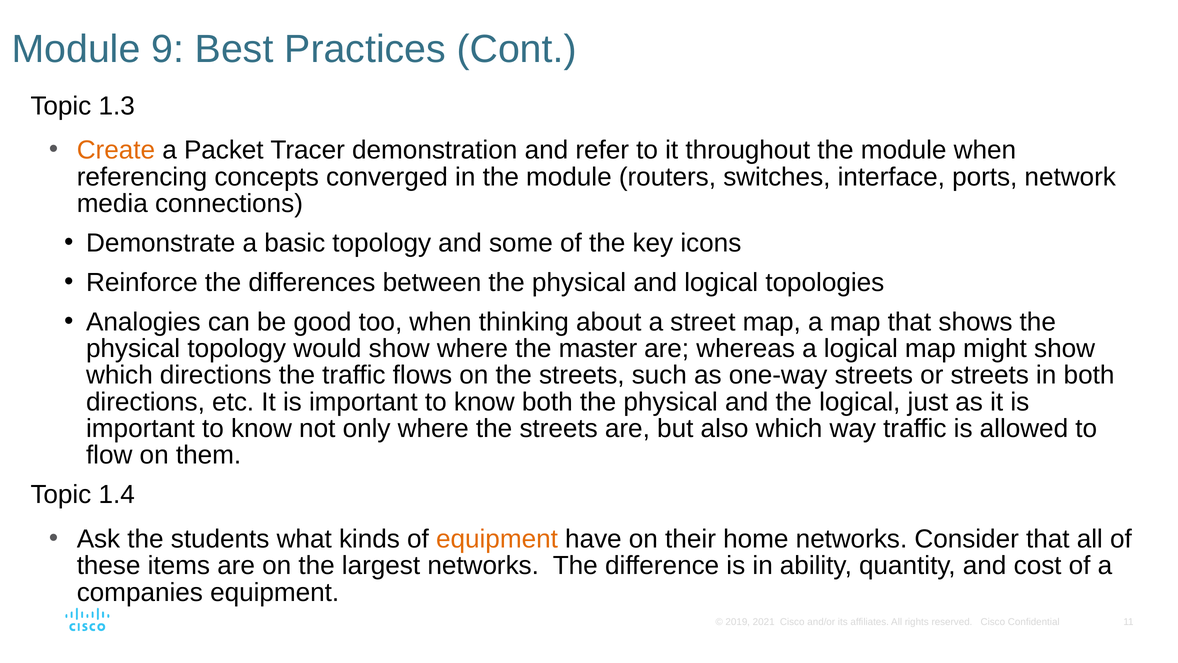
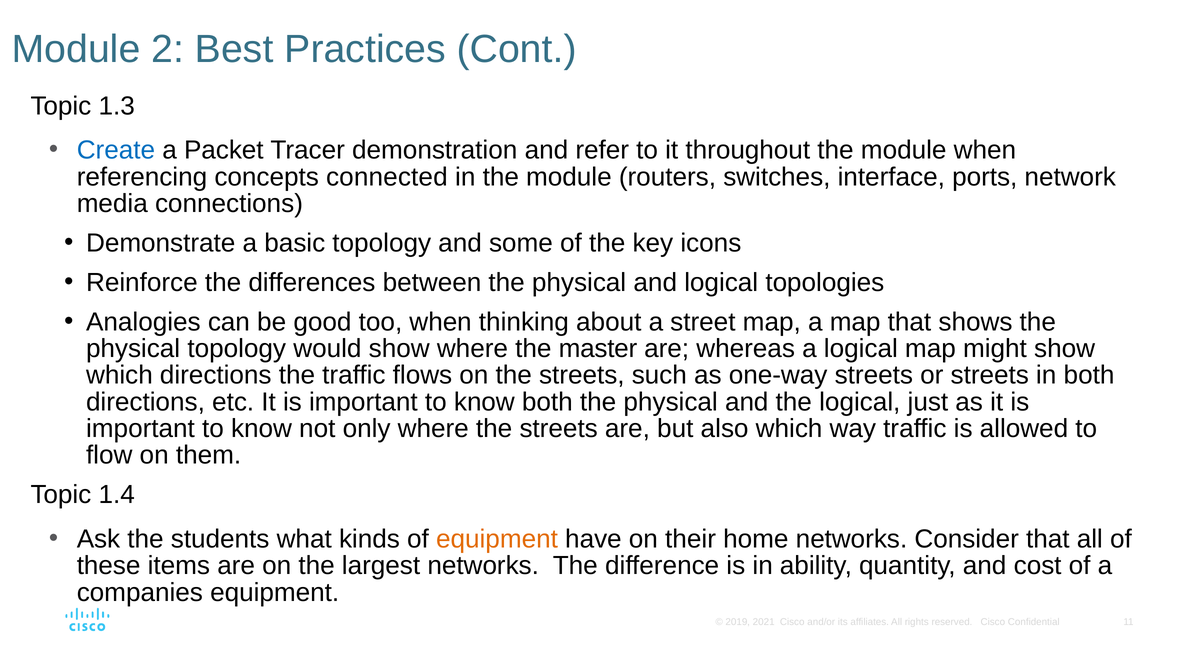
9: 9 -> 2
Create colour: orange -> blue
converged: converged -> connected
